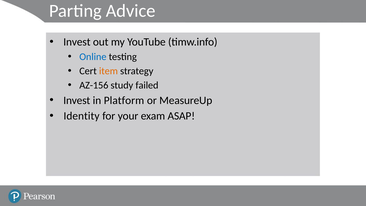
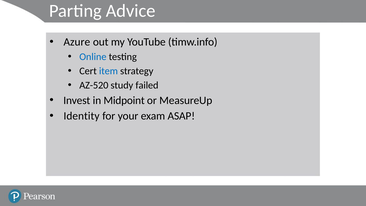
Invest at (77, 42): Invest -> Azure
item colour: orange -> blue
AZ-156: AZ-156 -> AZ-520
Platform: Platform -> Midpoint
